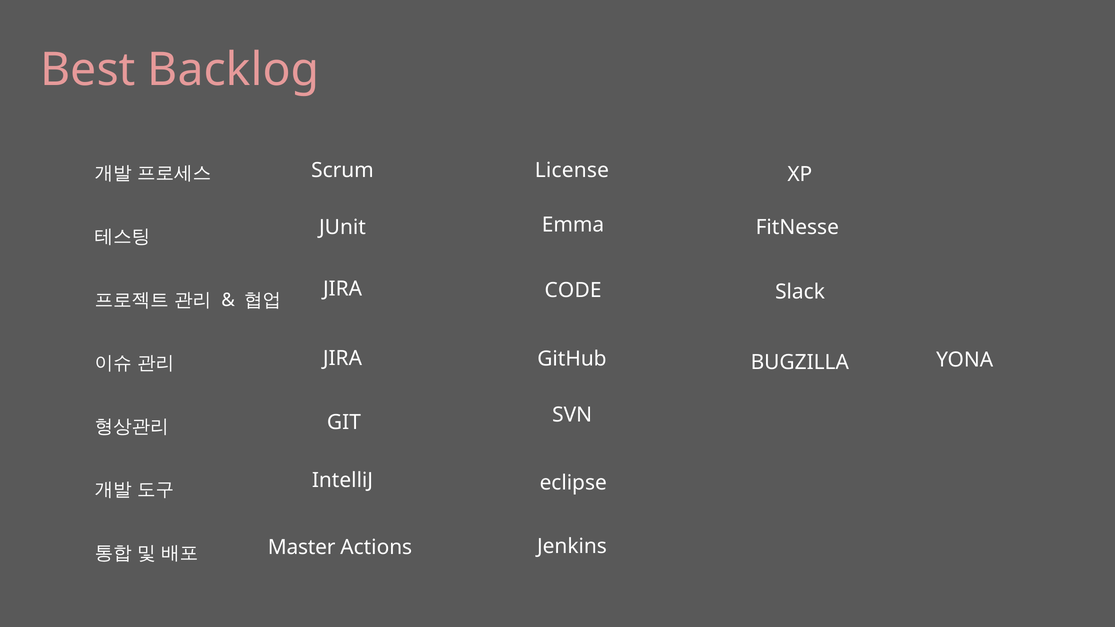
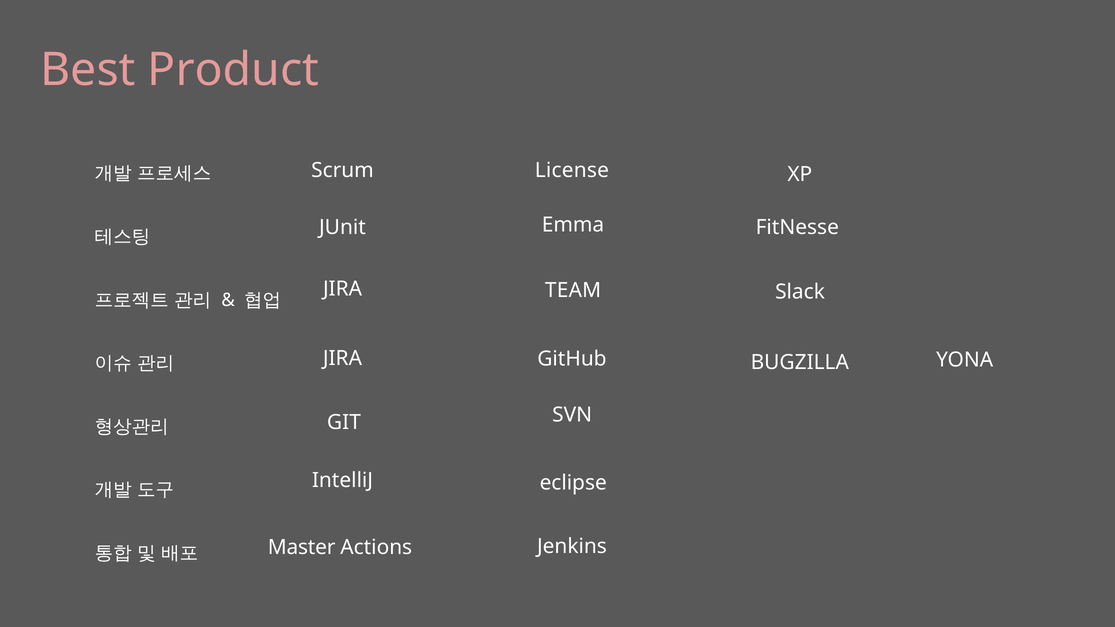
Backlog: Backlog -> Product
CODE: CODE -> TEAM
